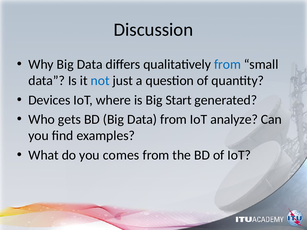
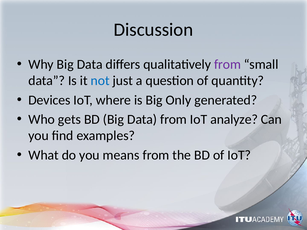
from at (228, 64) colour: blue -> purple
Start: Start -> Only
comes: comes -> means
